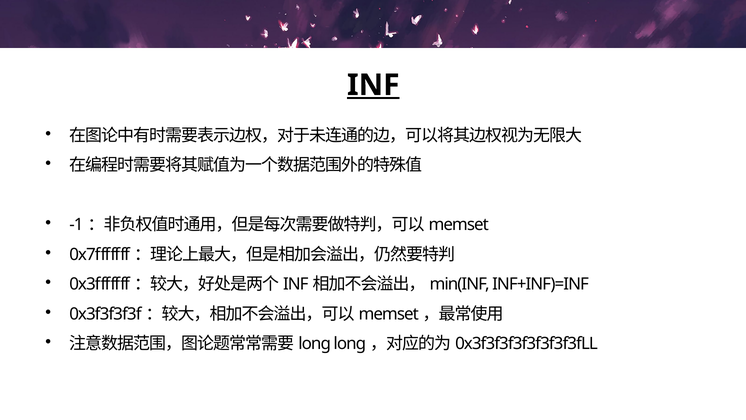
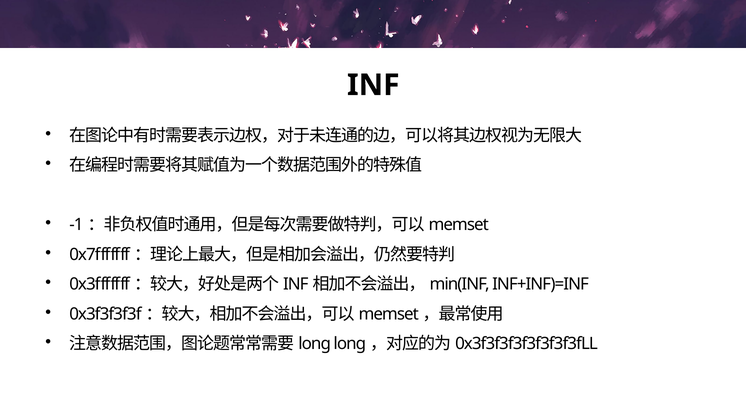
INF underline: present -> none
